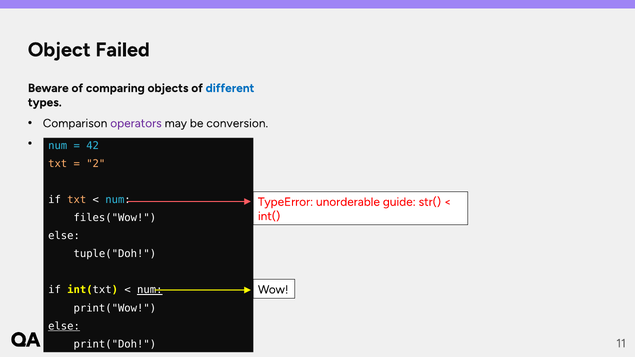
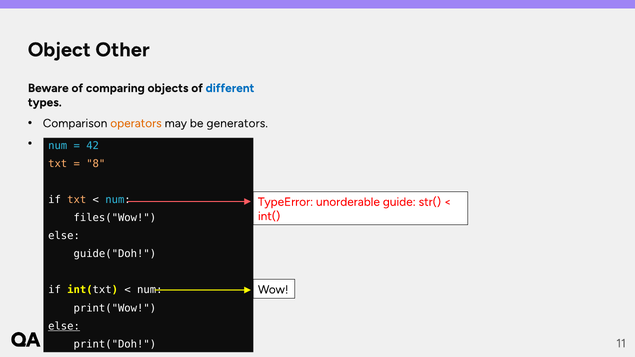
Failed: Failed -> Other
operators colour: purple -> orange
be conversion: conversion -> generators
2: 2 -> 8
tuple("Doh: tuple("Doh -> guide("Doh
num at (150, 290) underline: present -> none
